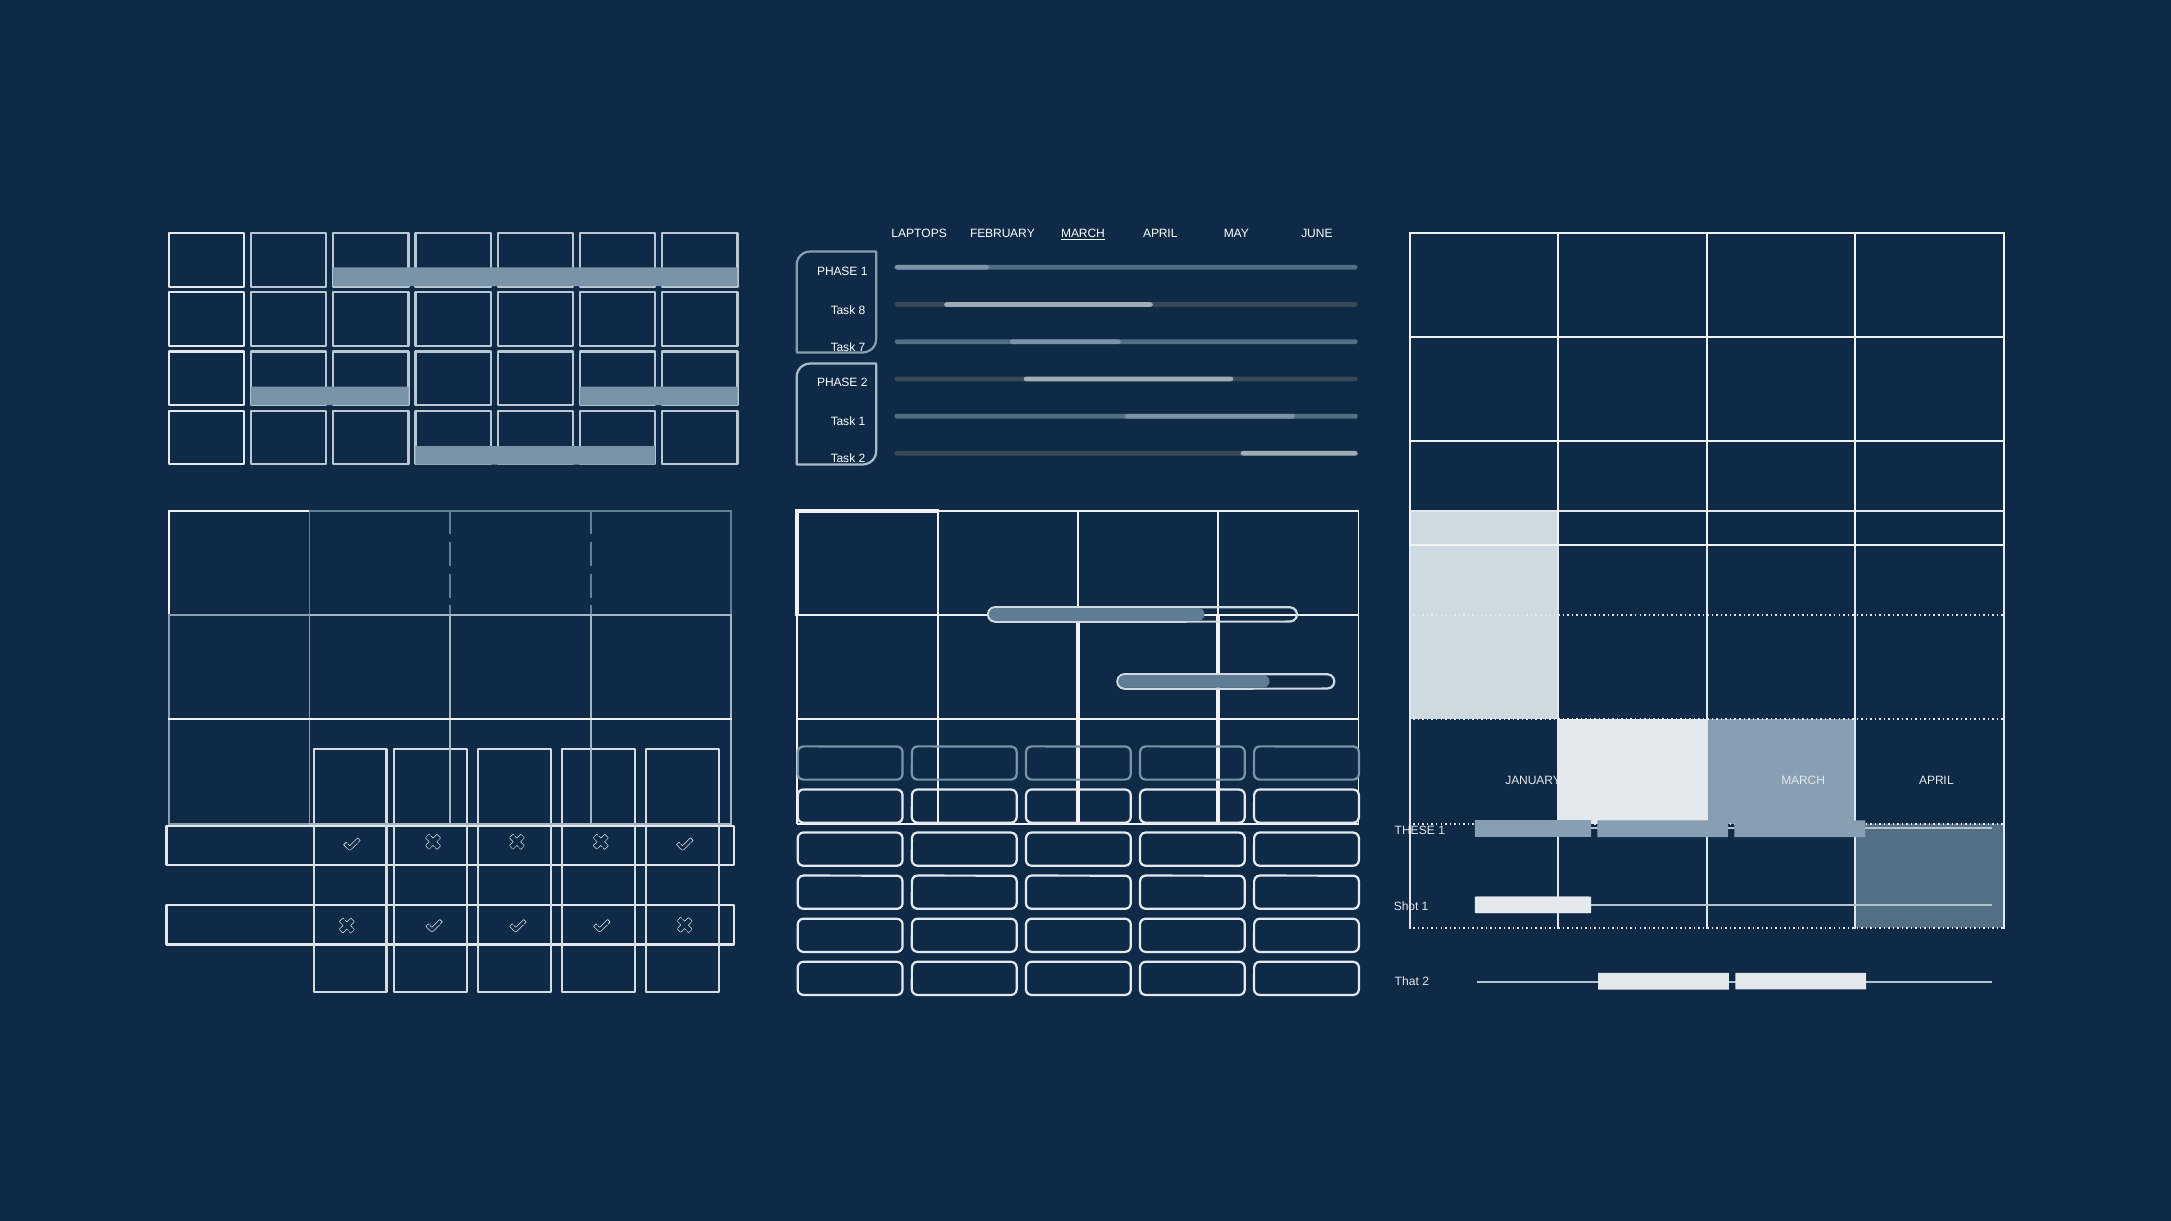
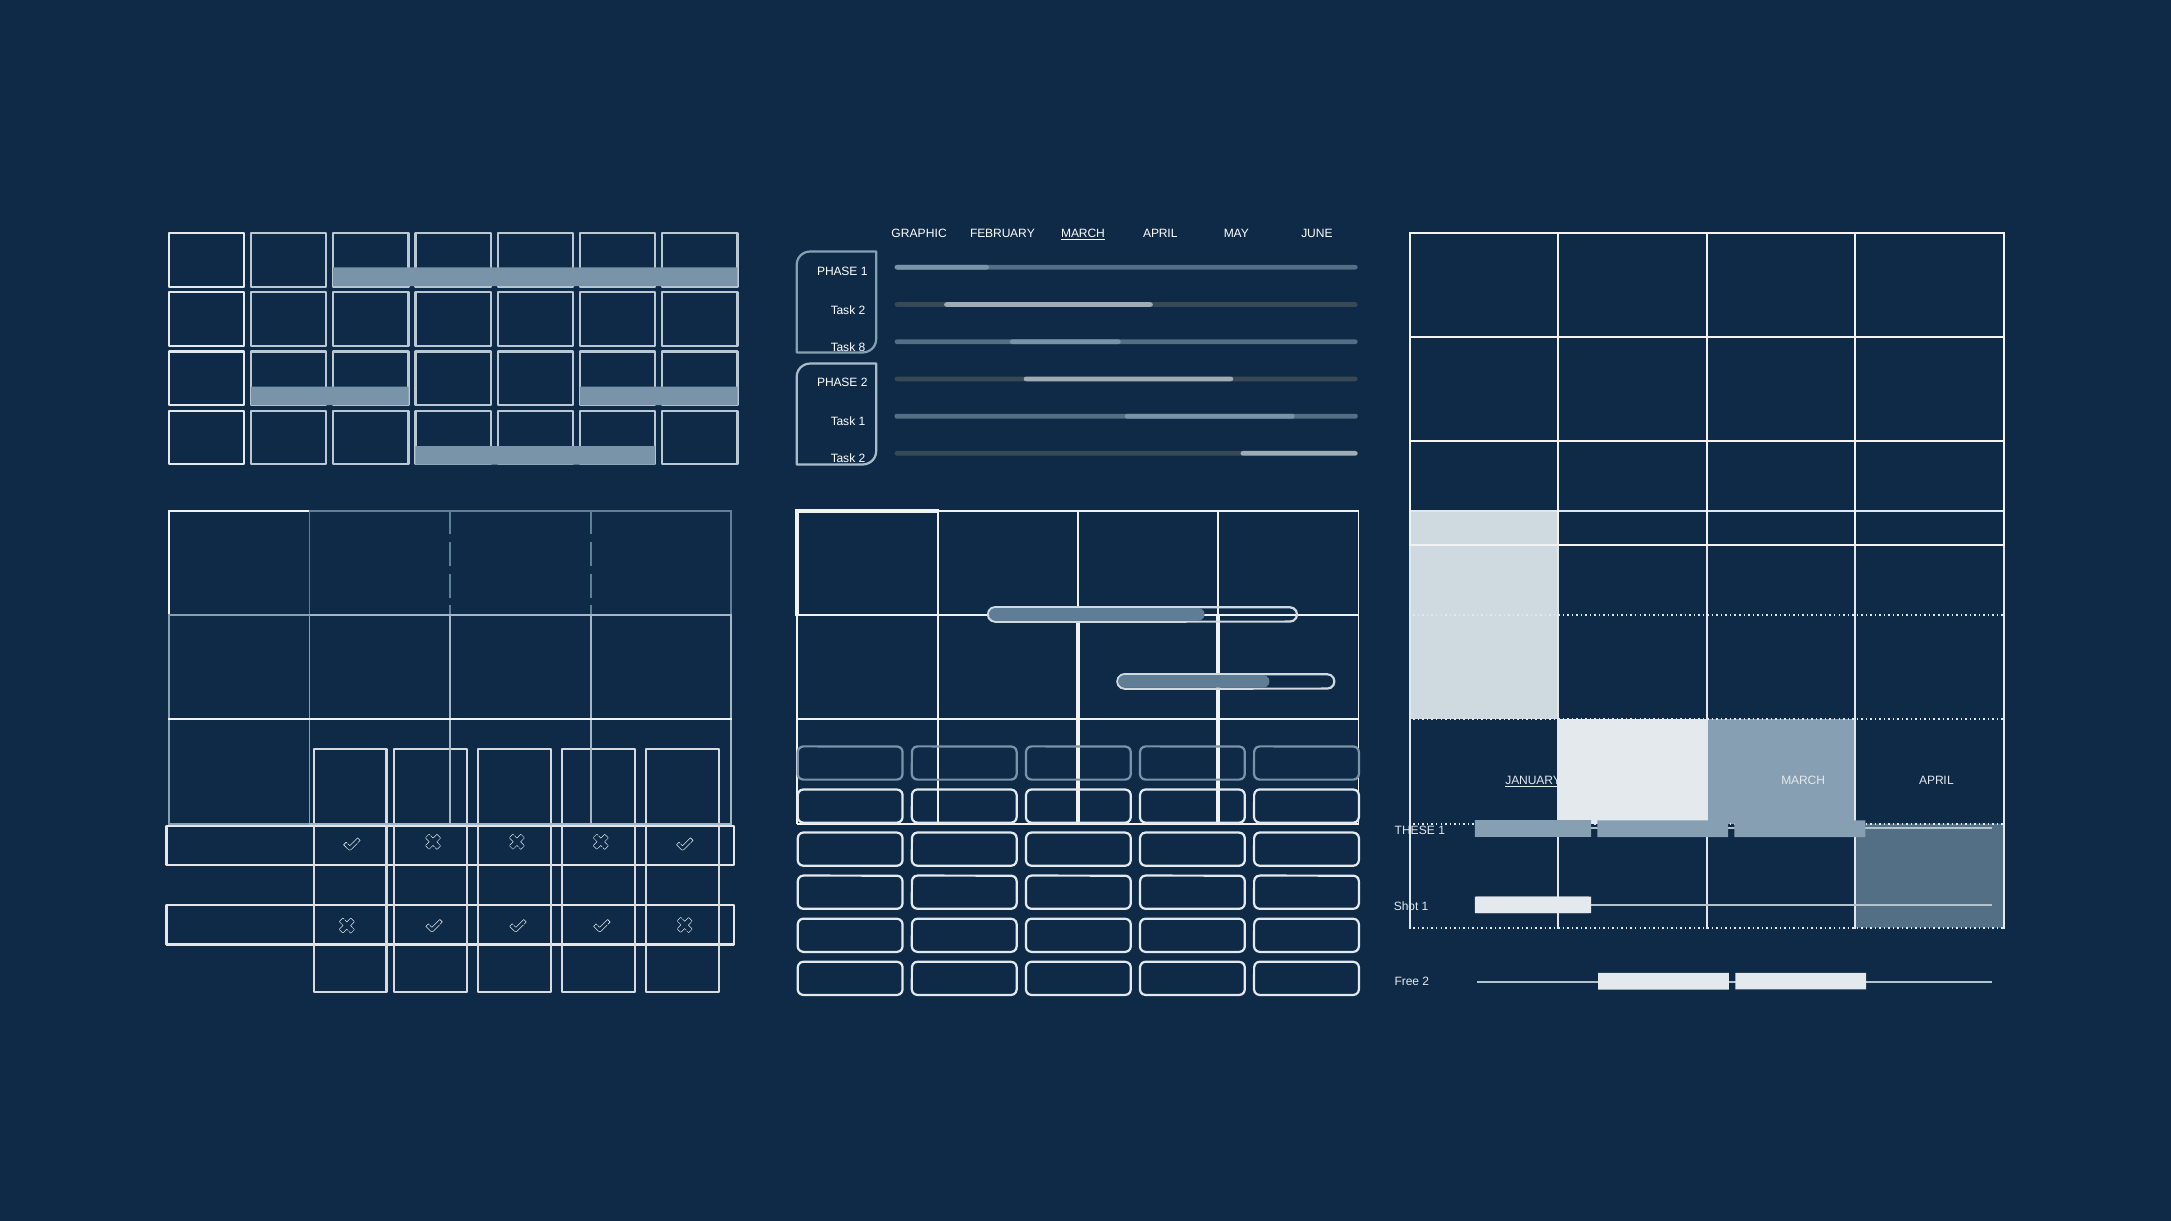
LAPTOPS: LAPTOPS -> GRAPHIC
8 at (862, 310): 8 -> 2
7: 7 -> 8
JANUARY underline: none -> present
That: That -> Free
